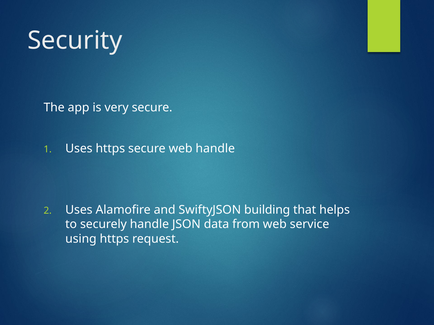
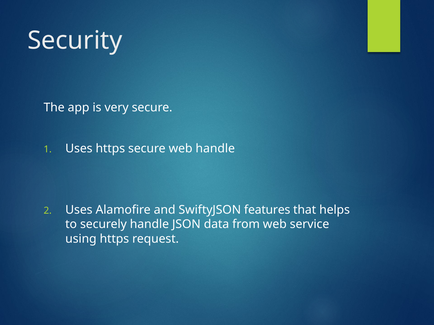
building: building -> features
